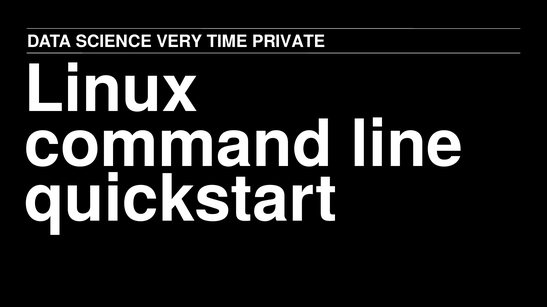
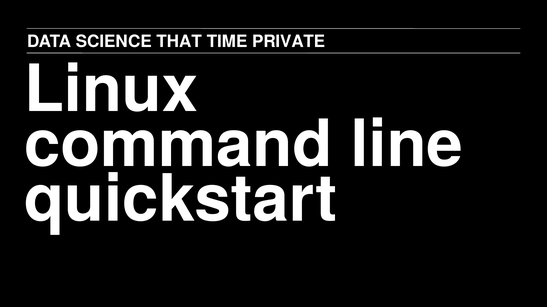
VERY: VERY -> THAT
